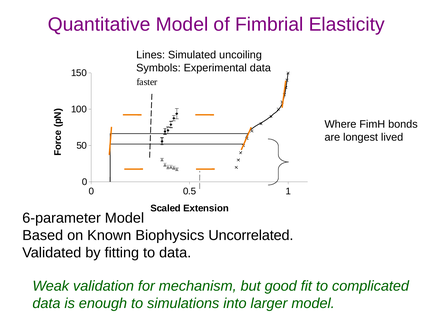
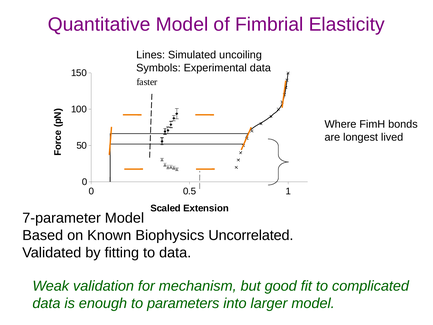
6-parameter: 6-parameter -> 7-parameter
simulations: simulations -> parameters
